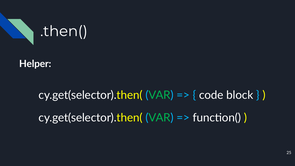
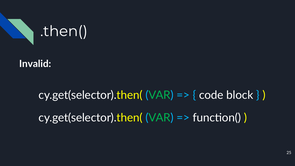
Helper: Helper -> Invalid
